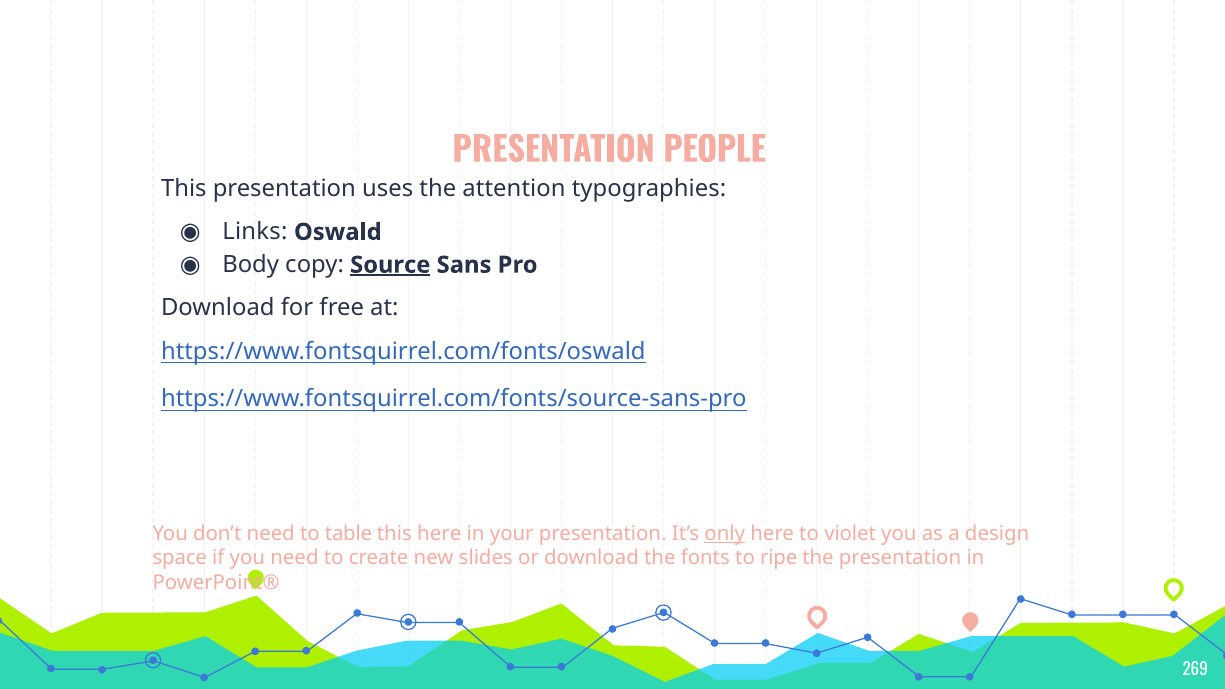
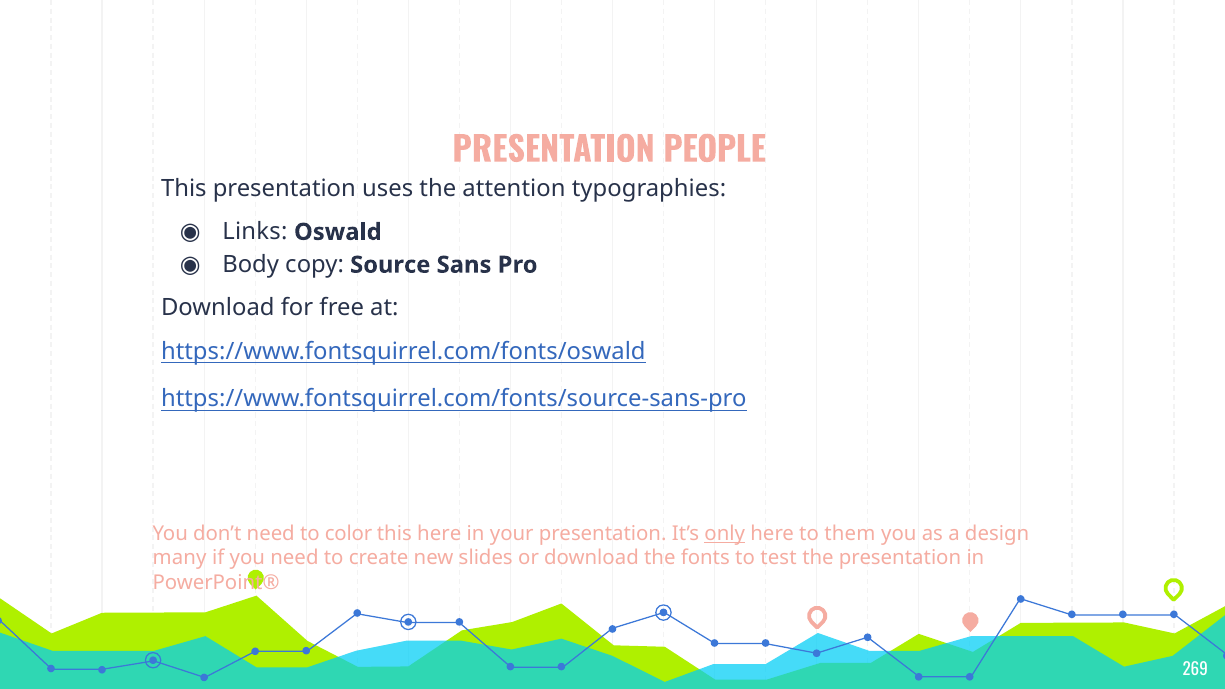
Source underline: present -> none
table: table -> color
violet: violet -> them
space: space -> many
ripe: ripe -> test
